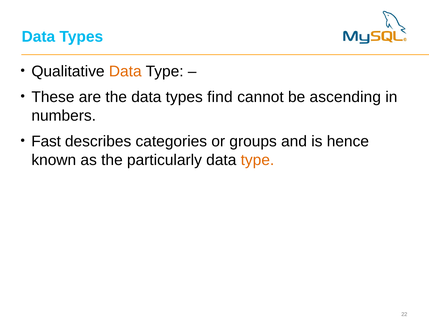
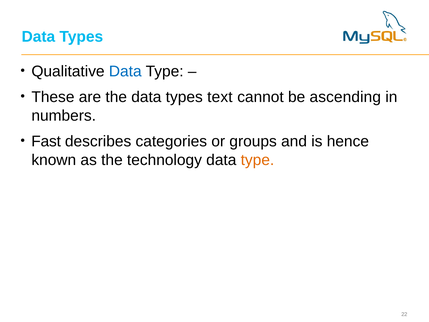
Data at (125, 71) colour: orange -> blue
find: find -> text
particularly: particularly -> technology
